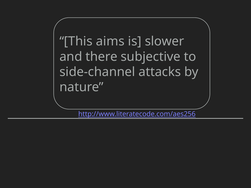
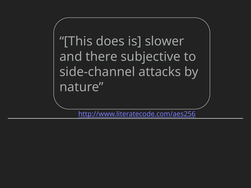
aims: aims -> does
